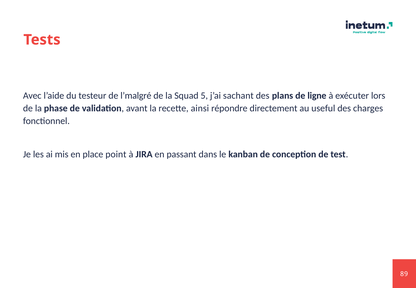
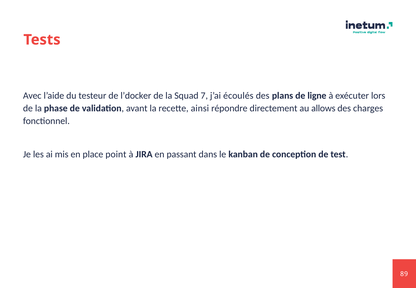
l’malgré: l’malgré -> l’docker
5: 5 -> 7
sachant: sachant -> écoulés
useful: useful -> allows
